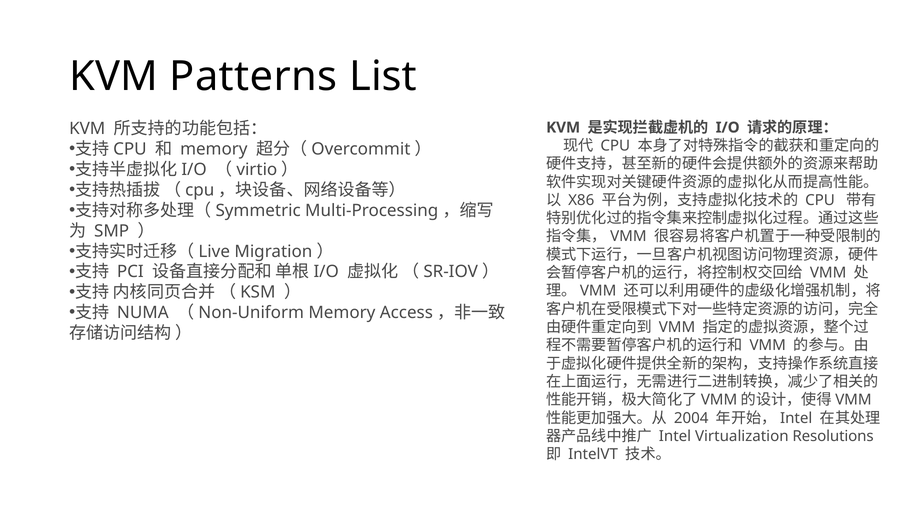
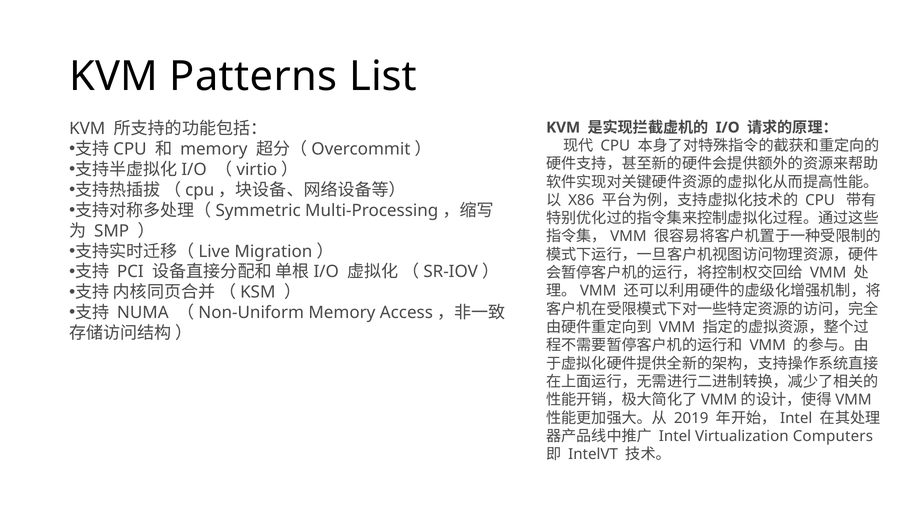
2004: 2004 -> 2019
Resolutions: Resolutions -> Computers
